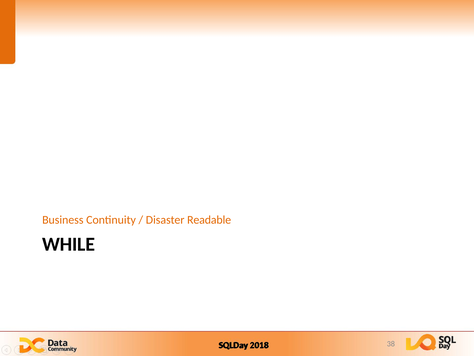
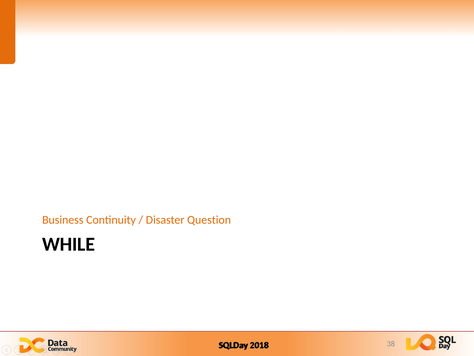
Readable: Readable -> Question
